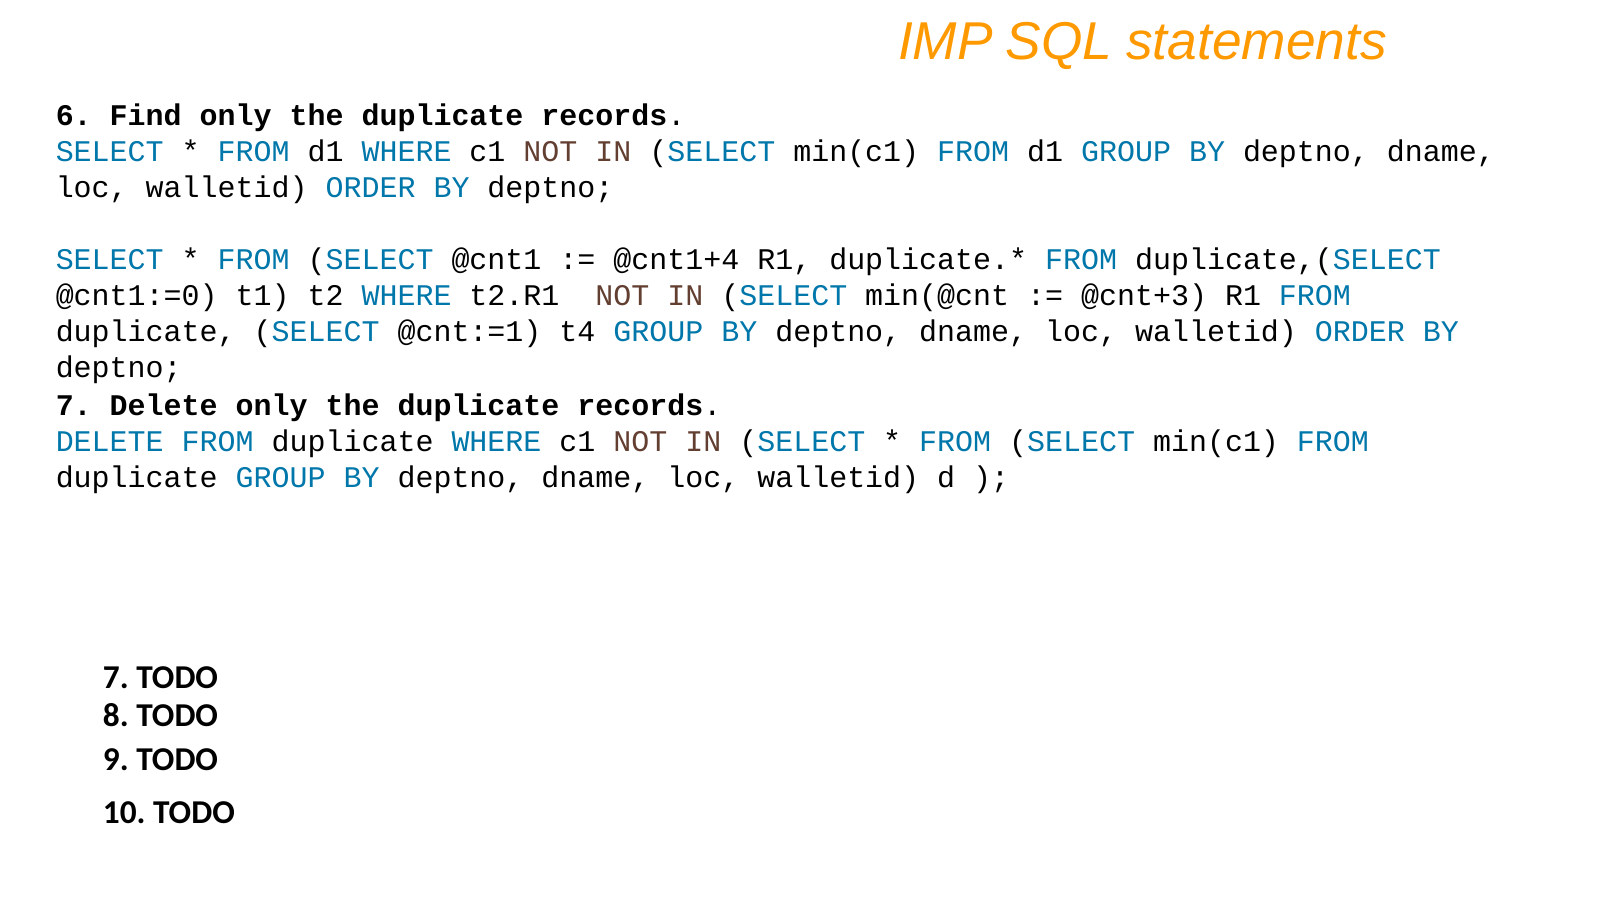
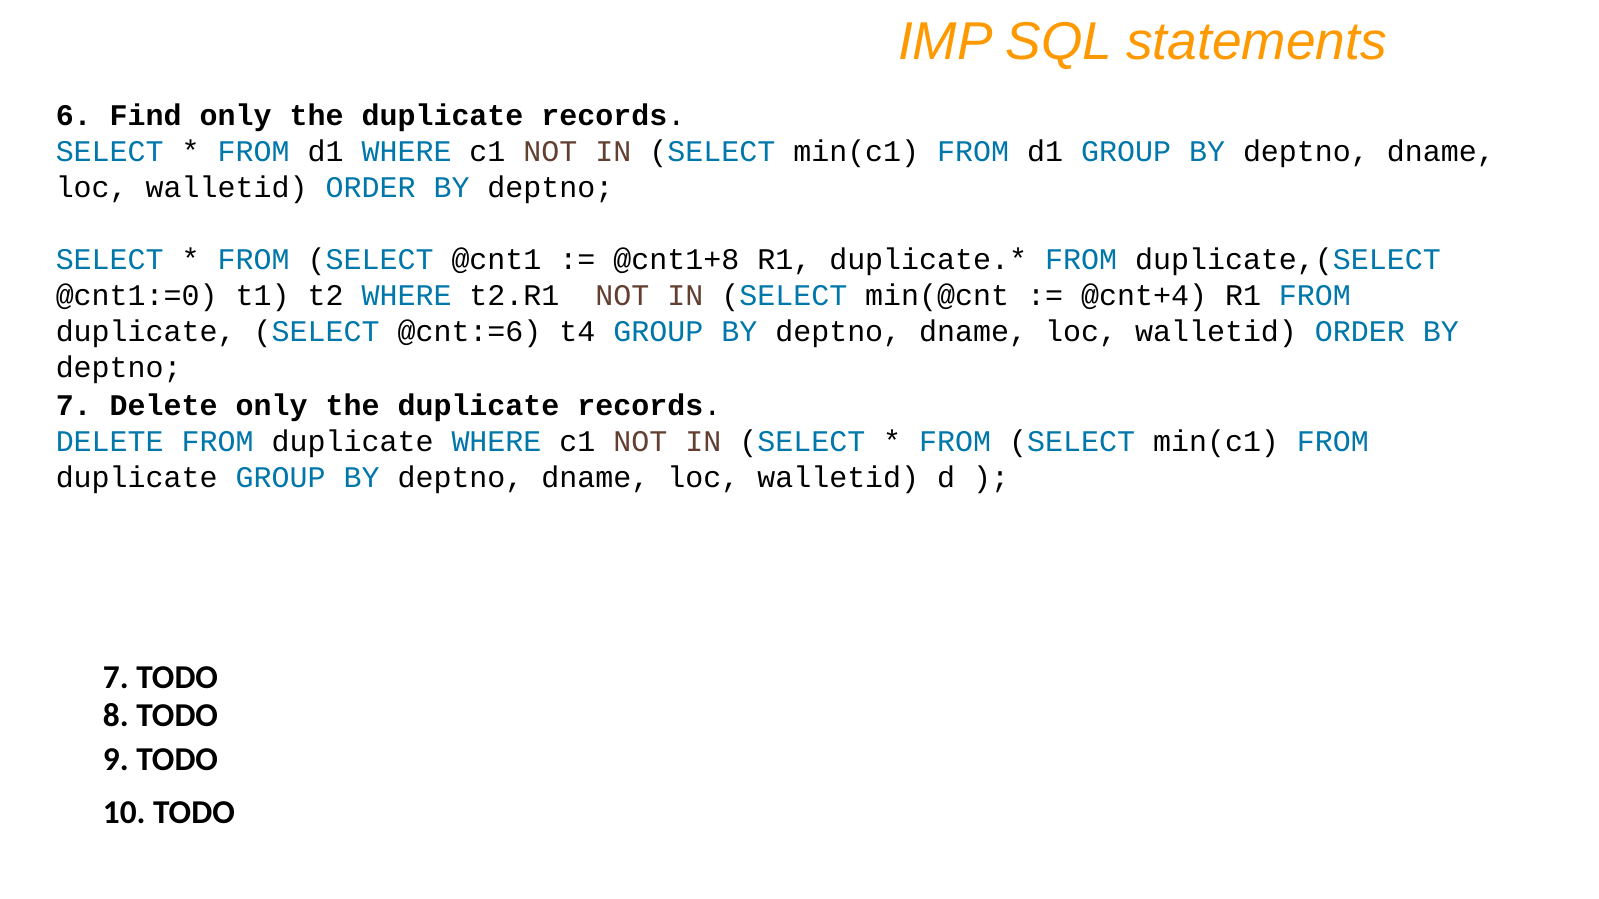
@cnt1+4: @cnt1+4 -> @cnt1+8
@cnt+3: @cnt+3 -> @cnt+4
@cnt:=1: @cnt:=1 -> @cnt:=6
